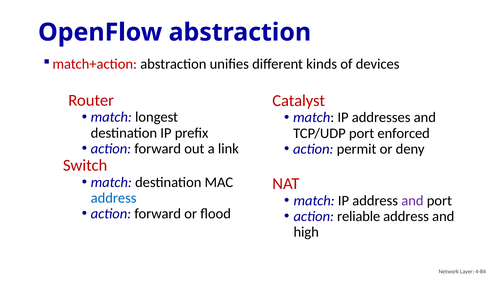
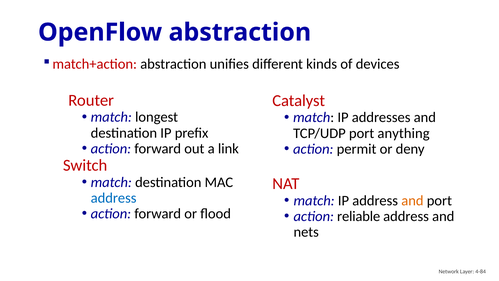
enforced: enforced -> anything
and at (412, 200) colour: purple -> orange
high: high -> nets
